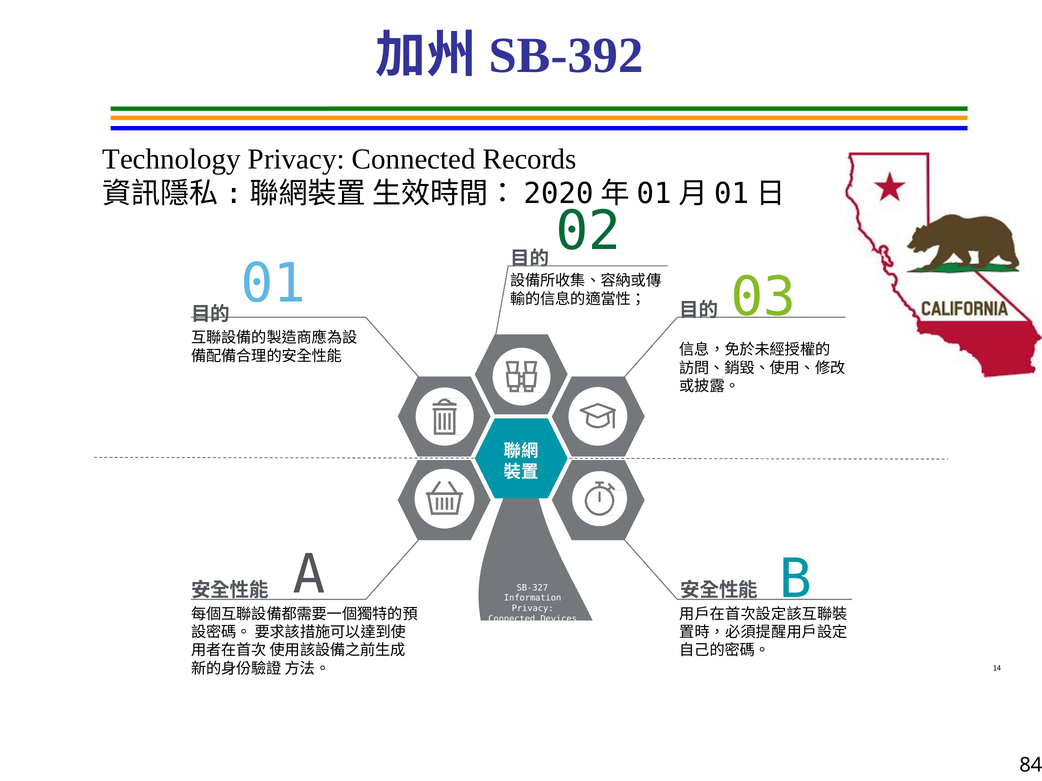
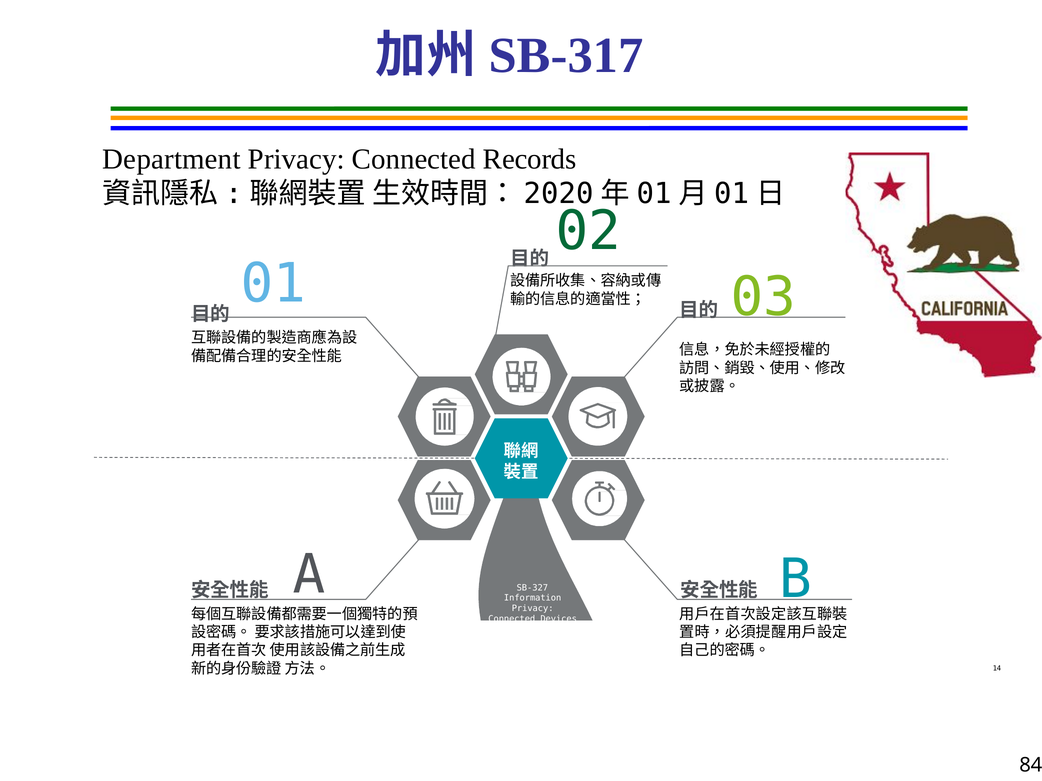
SB-392: SB-392 -> SB-317
Technology: Technology -> Department
